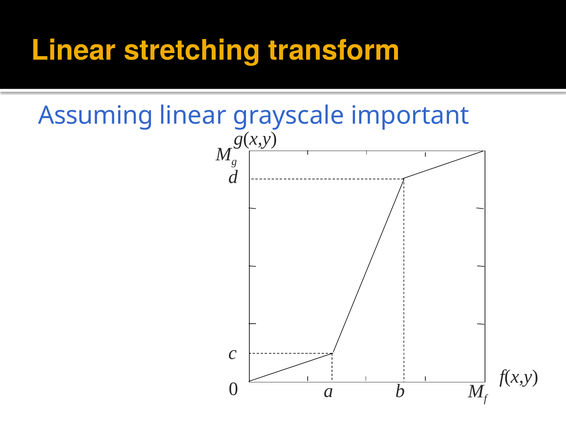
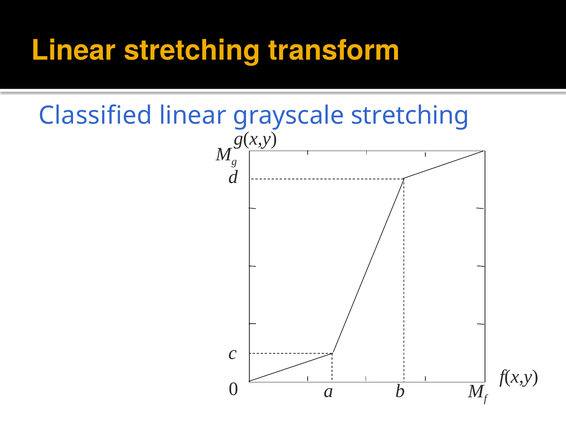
Assuming: Assuming -> Classified
grayscale important: important -> stretching
